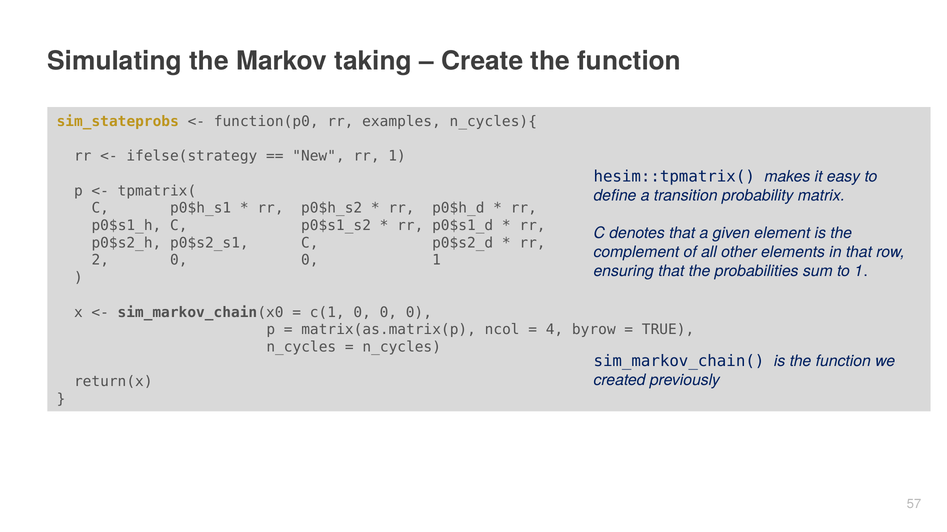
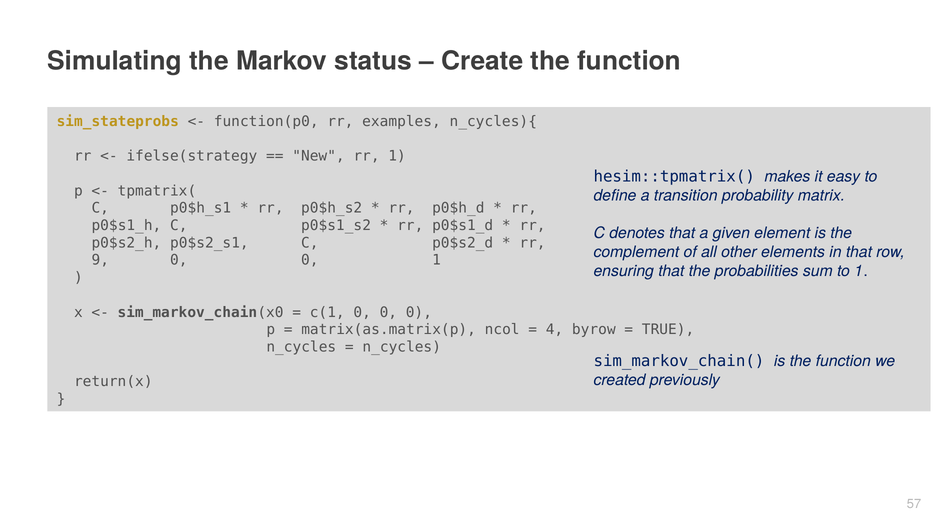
taking: taking -> status
2: 2 -> 9
